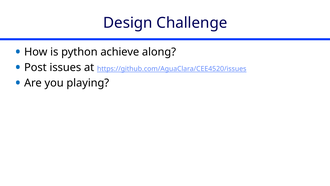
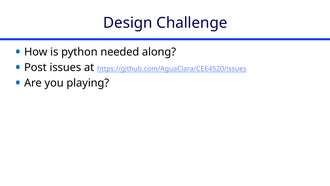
achieve: achieve -> needed
